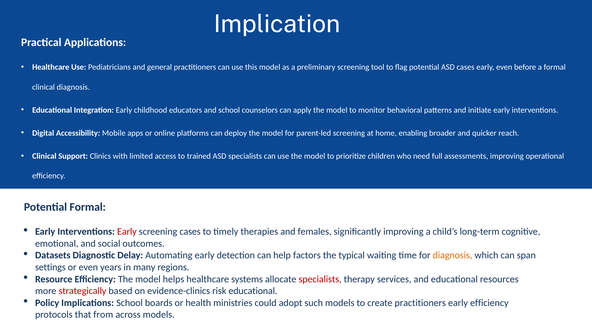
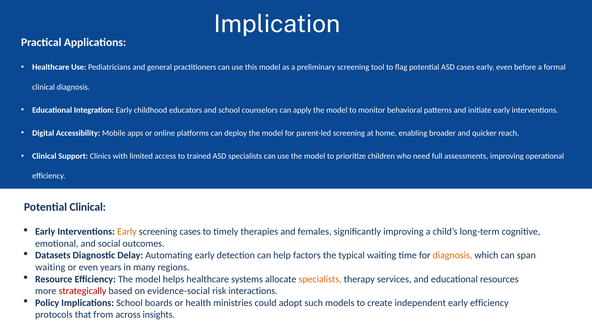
Potential Formal: Formal -> Clinical
Early at (127, 232) colour: red -> orange
settings at (50, 267): settings -> waiting
specialists at (320, 279) colour: red -> orange
evidence-clinics: evidence-clinics -> evidence-social
risk educational: educational -> interactions
create practitioners: practitioners -> independent
across models: models -> insights
